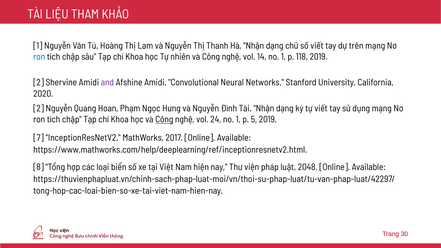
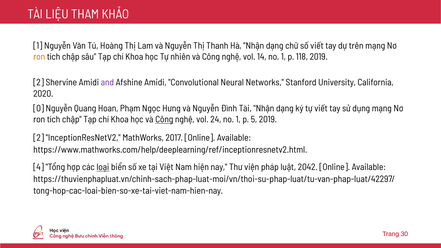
ron at (39, 57) colour: blue -> orange
2 at (39, 109): 2 -> 0
7 at (39, 138): 7 -> 2
8: 8 -> 4
loại underline: none -> present
2048: 2048 -> 2042
